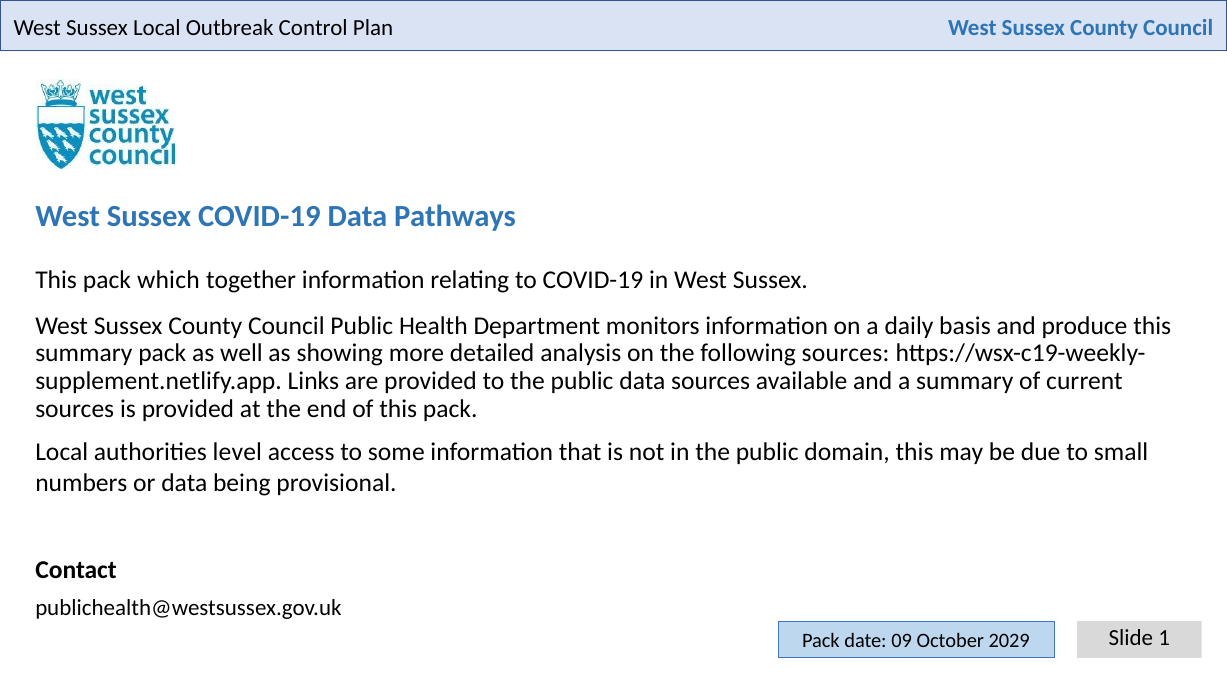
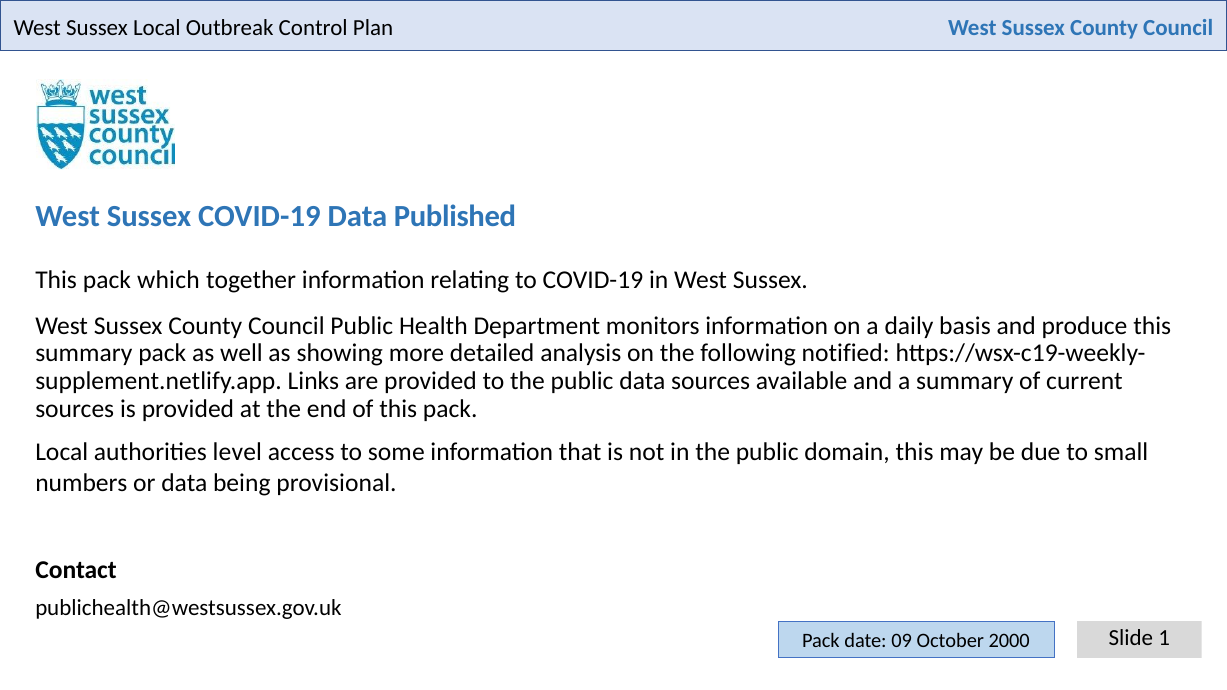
Pathways: Pathways -> Published
following sources: sources -> notified
2029: 2029 -> 2000
